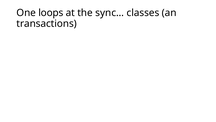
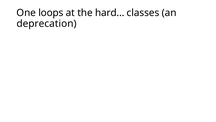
sync…: sync… -> hard…
transactions: transactions -> deprecation
